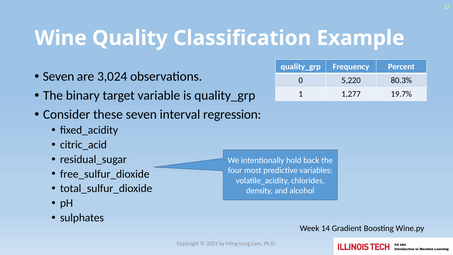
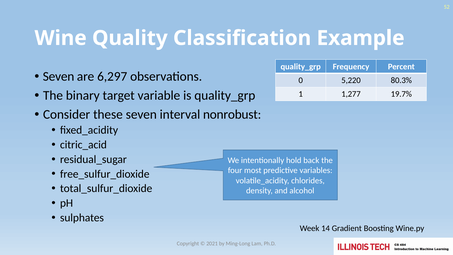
3,024: 3,024 -> 6,297
regression: regression -> nonrobust
